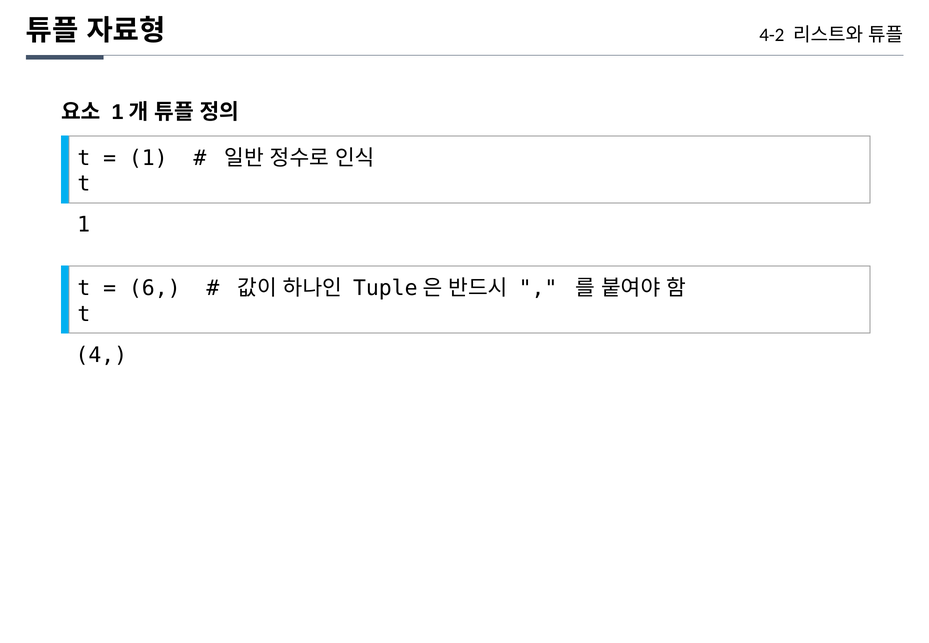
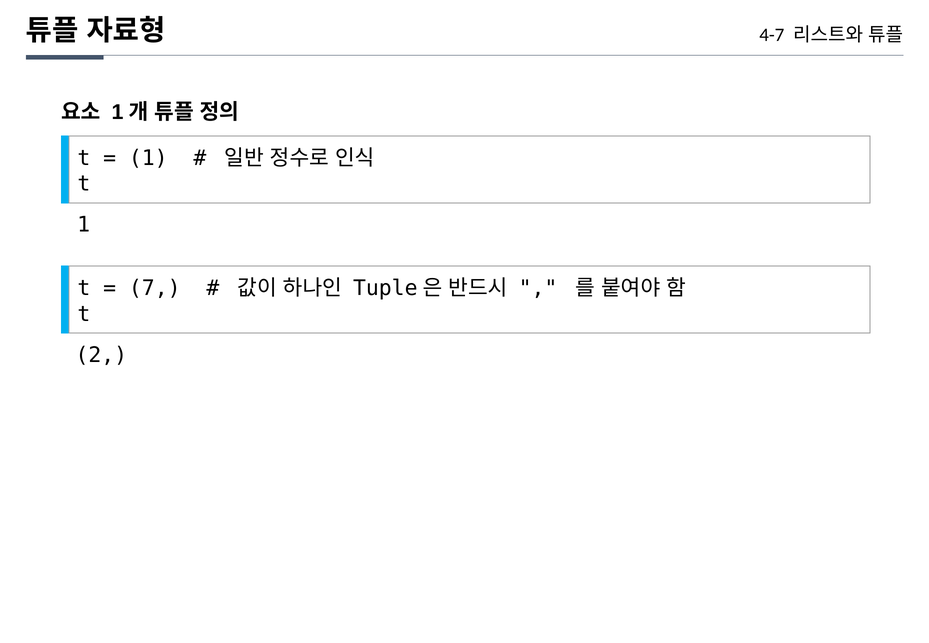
4-2: 4-2 -> 4-7
6: 6 -> 7
4: 4 -> 2
